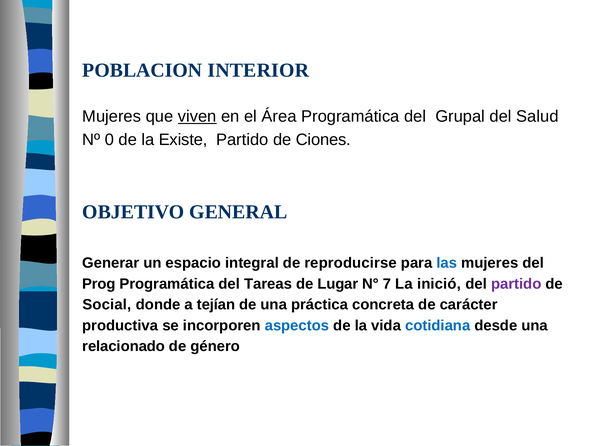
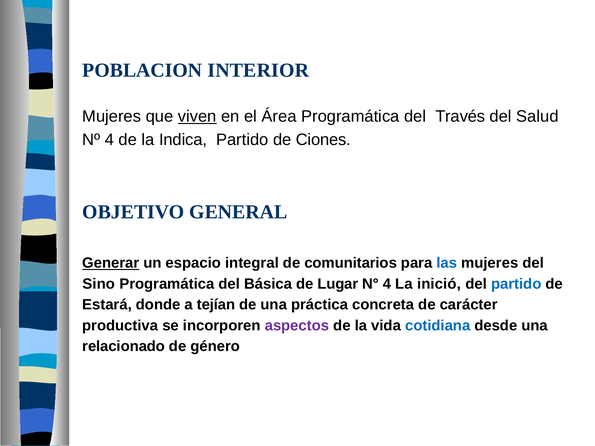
Grupal: Grupal -> Través
Nº 0: 0 -> 4
Existe: Existe -> Indica
Generar underline: none -> present
reproducirse: reproducirse -> comunitarios
Prog: Prog -> Sino
Tareas: Tareas -> Básica
N° 7: 7 -> 4
partido at (516, 284) colour: purple -> blue
Social: Social -> Estará
aspectos colour: blue -> purple
